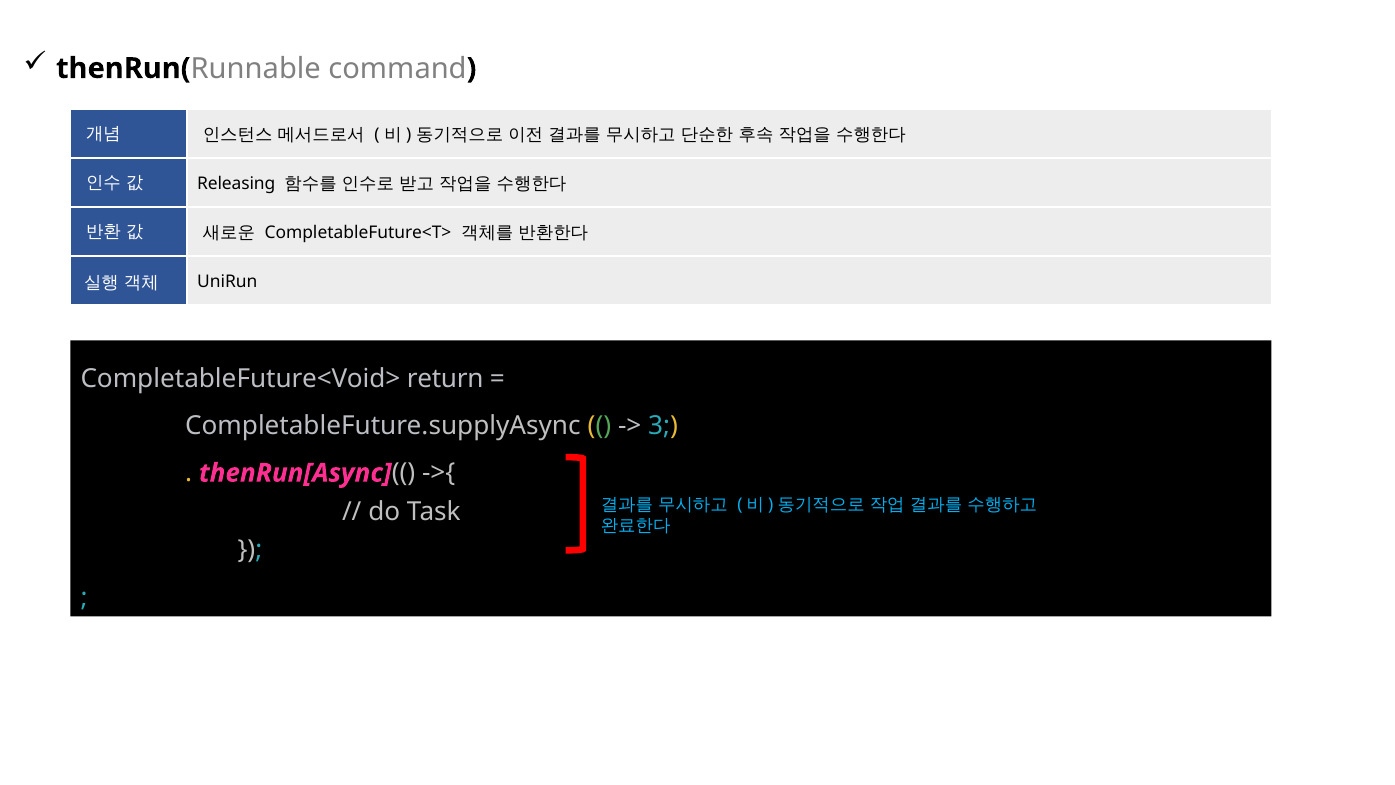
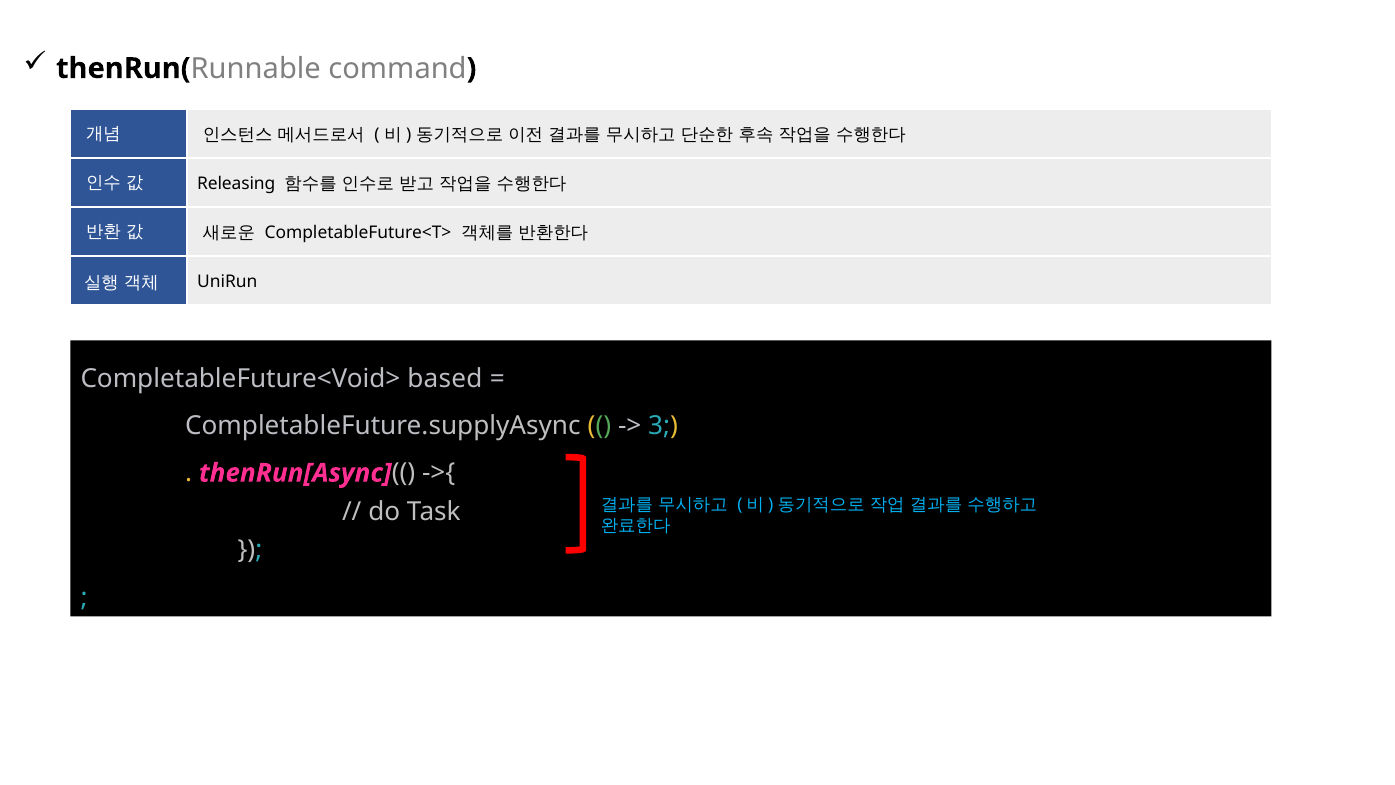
return: return -> based
